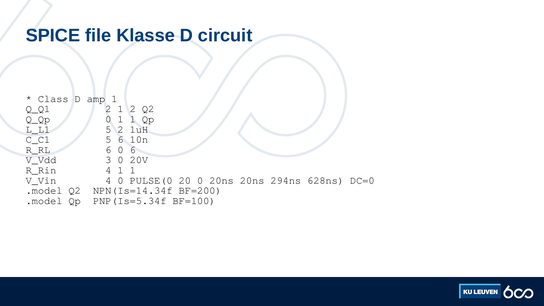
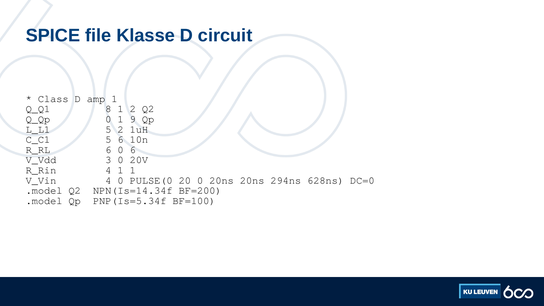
Q_Q1 2: 2 -> 8
0 1 1: 1 -> 9
